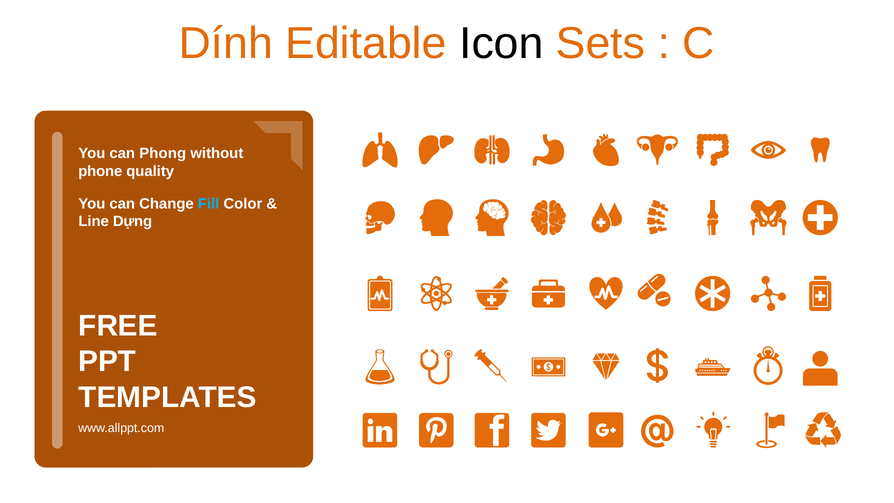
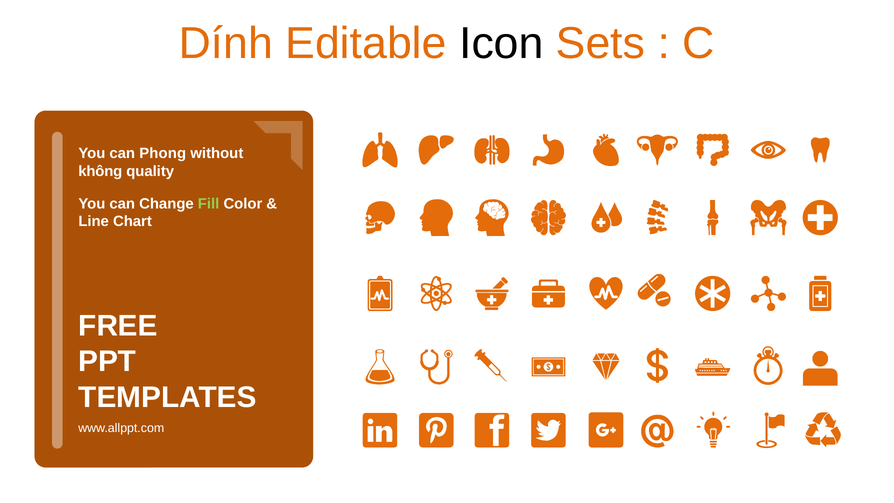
phone: phone -> không
Fill colour: light blue -> light green
Dựng: Dựng -> Chart
